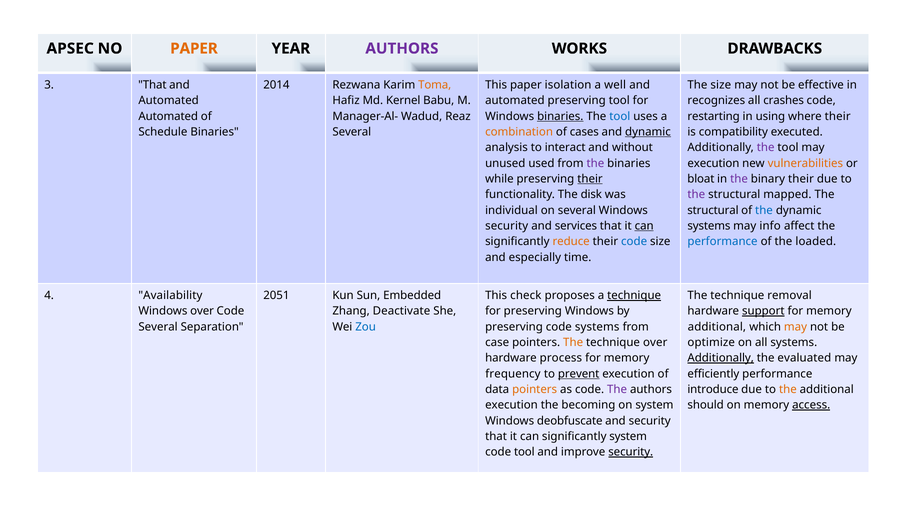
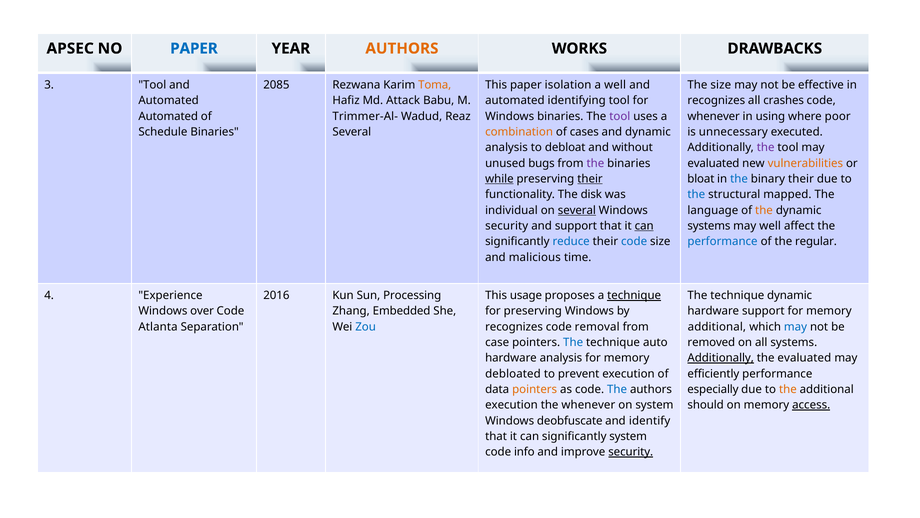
PAPER at (194, 48) colour: orange -> blue
AUTHORS at (402, 48) colour: purple -> orange
3 That: That -> Tool
2014: 2014 -> 2085
Kernel: Kernel -> Attack
automated preserving: preserving -> identifying
Manager-Al-: Manager-Al- -> Trimmer-Al-
binaries at (560, 116) underline: present -> none
tool at (620, 116) colour: blue -> purple
restarting at (714, 116): restarting -> whenever
where their: their -> poor
dynamic at (648, 132) underline: present -> none
compatibility: compatibility -> unnecessary
interact: interact -> debloat
used: used -> bugs
execution at (713, 163): execution -> evaluated
while underline: none -> present
the at (739, 179) colour: purple -> blue
the at (696, 194) colour: purple -> blue
several at (577, 210) underline: none -> present
structural at (713, 210): structural -> language
the at (764, 210) colour: blue -> orange
and services: services -> support
may info: info -> well
reduce colour: orange -> blue
loaded: loaded -> regular
especially: especially -> malicious
Availability: Availability -> Experience
2051: 2051 -> 2016
Embedded: Embedded -> Processing
check: check -> usage
technique removal: removal -> dynamic
Deactivate: Deactivate -> Embedded
support at (763, 311) underline: present -> none
Several at (158, 326): Several -> Atlanta
preserving at (514, 326): preserving -> recognizes
code systems: systems -> removal
may at (795, 326) colour: orange -> blue
The at (573, 342) colour: orange -> blue
technique over: over -> auto
optimize: optimize -> removed
hardware process: process -> analysis
frequency: frequency -> debloated
prevent underline: present -> none
The at (617, 389) colour: purple -> blue
introduce: introduce -> especially
the becoming: becoming -> whenever
and security: security -> identify
code tool: tool -> info
